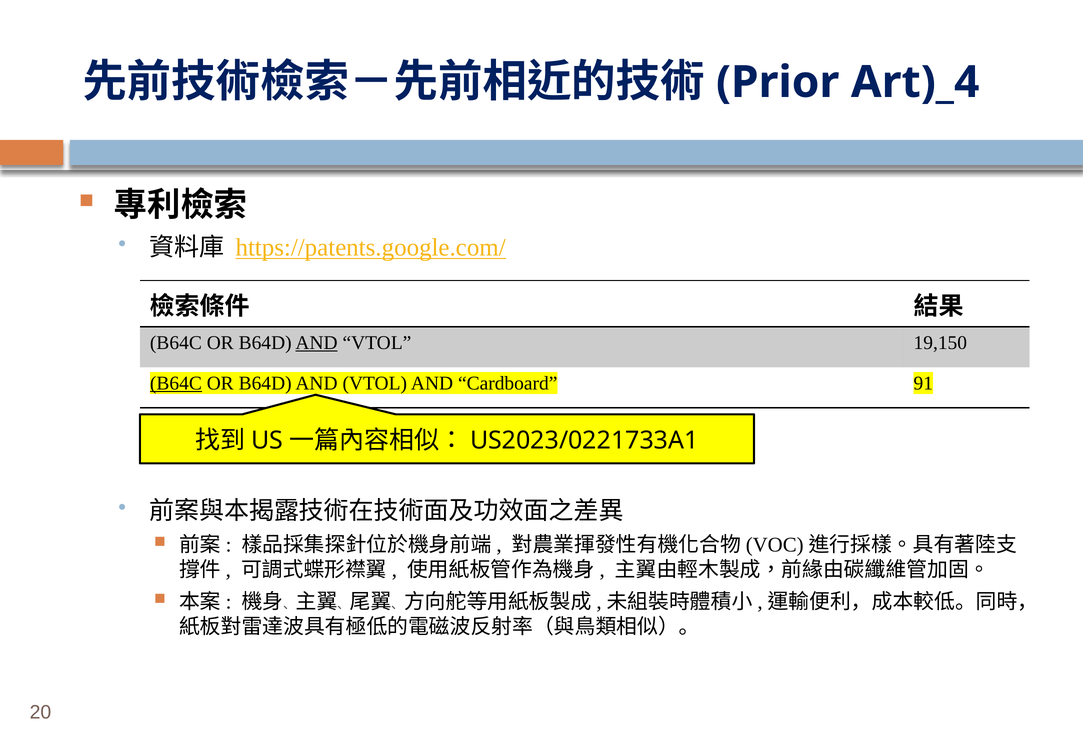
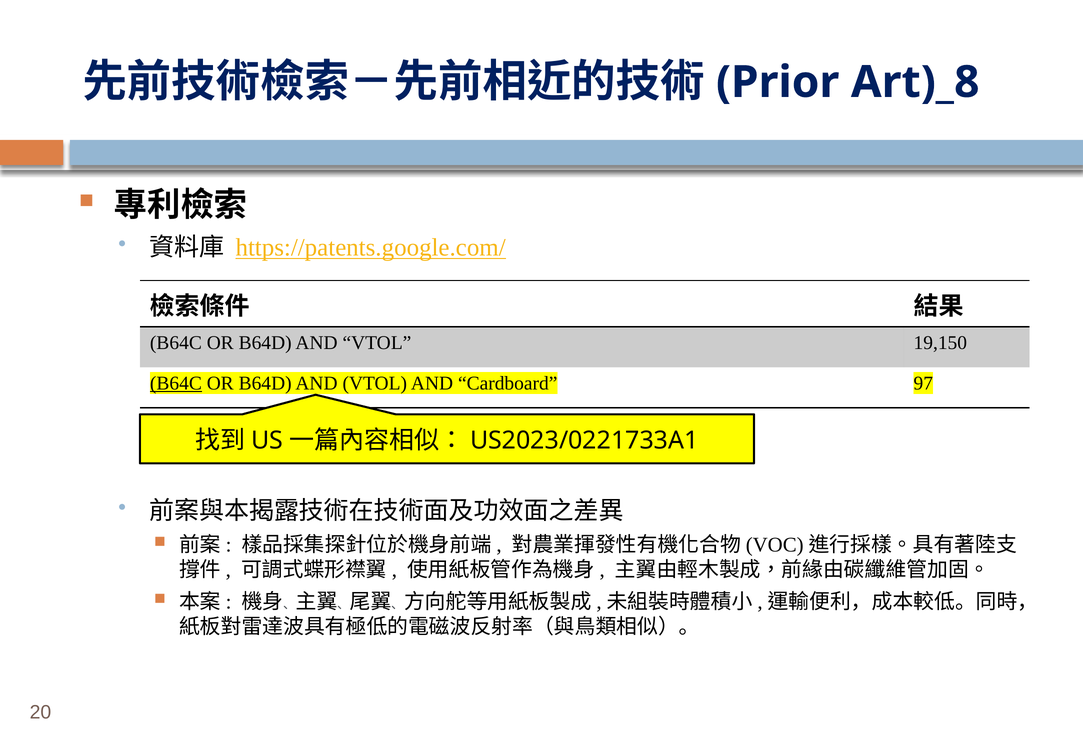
Art)_4: Art)_4 -> Art)_8
AND at (317, 343) underline: present -> none
91: 91 -> 97
